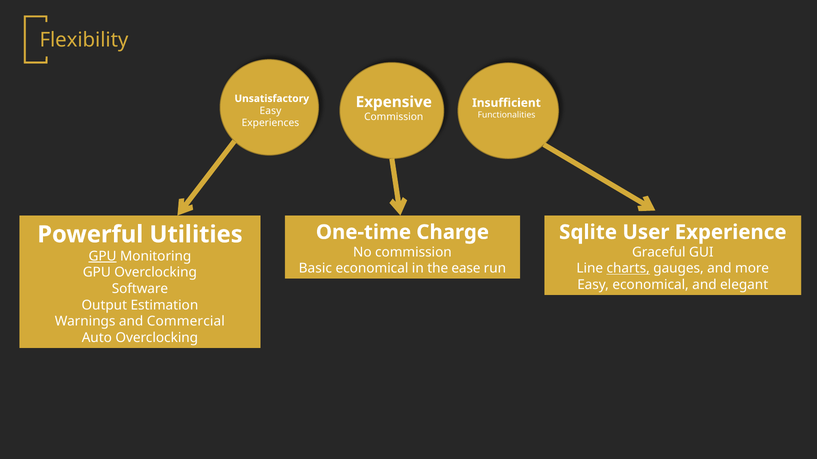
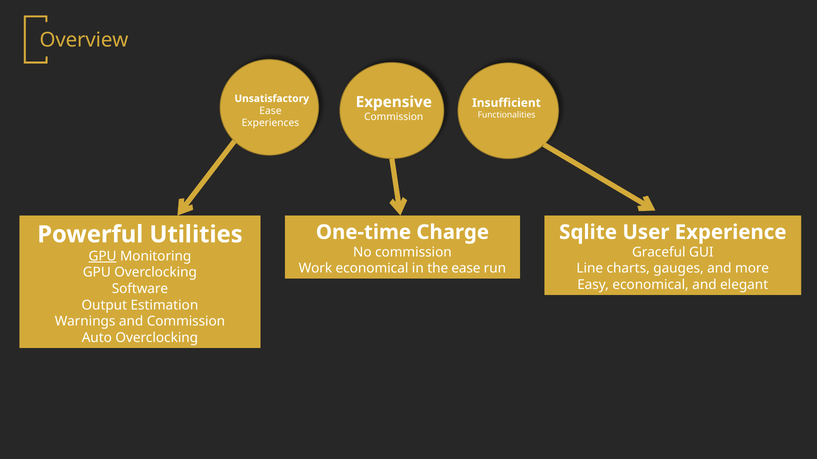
Flexibility: Flexibility -> Overview
Easy at (270, 111): Easy -> Ease
Basic: Basic -> Work
charts underline: present -> none
and Commercial: Commercial -> Commission
